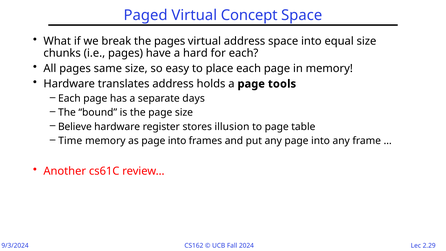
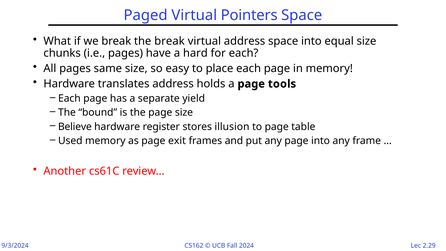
Concept: Concept -> Pointers
the pages: pages -> break
days: days -> yield
Time: Time -> Used
as page into: into -> exit
